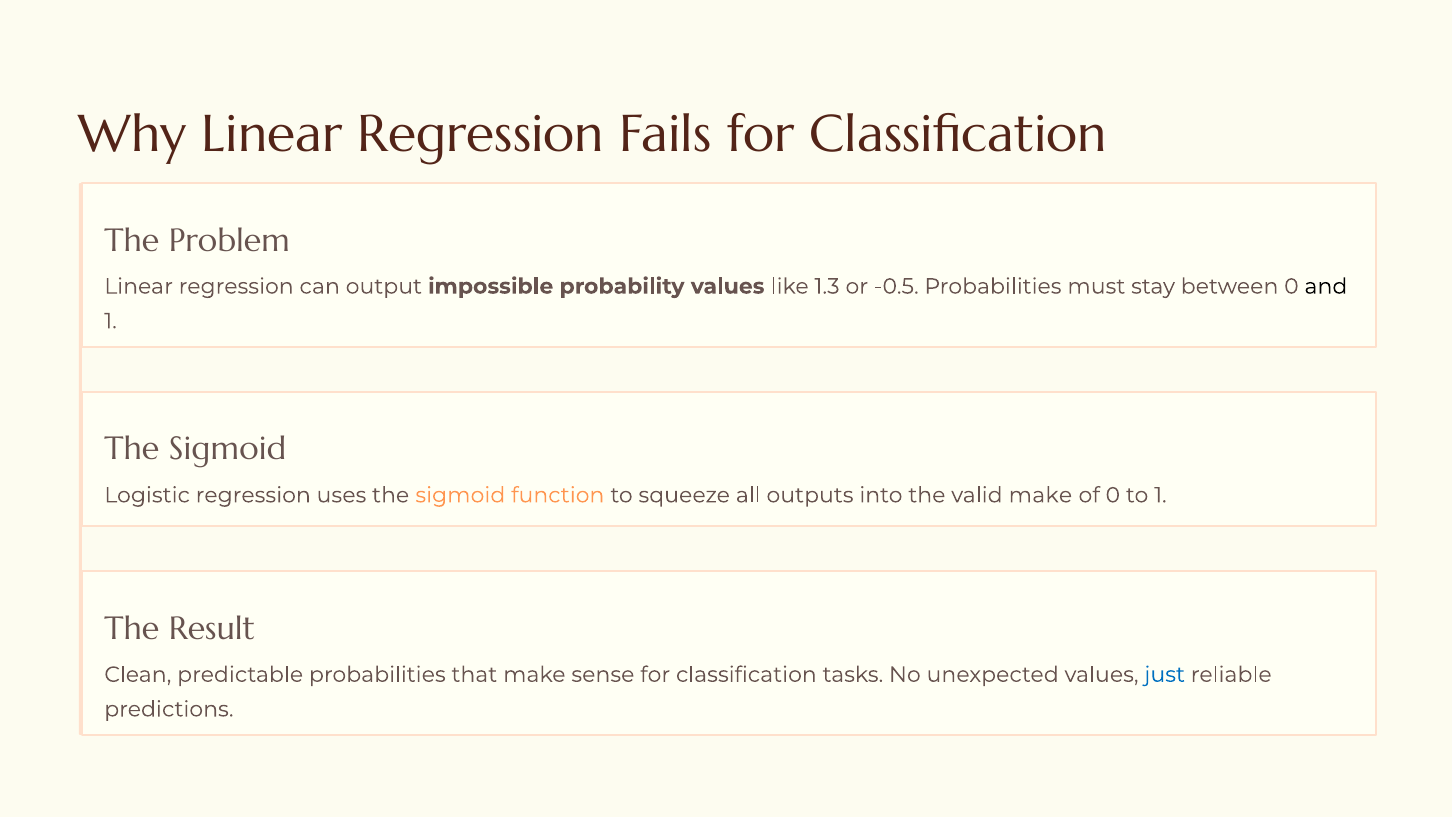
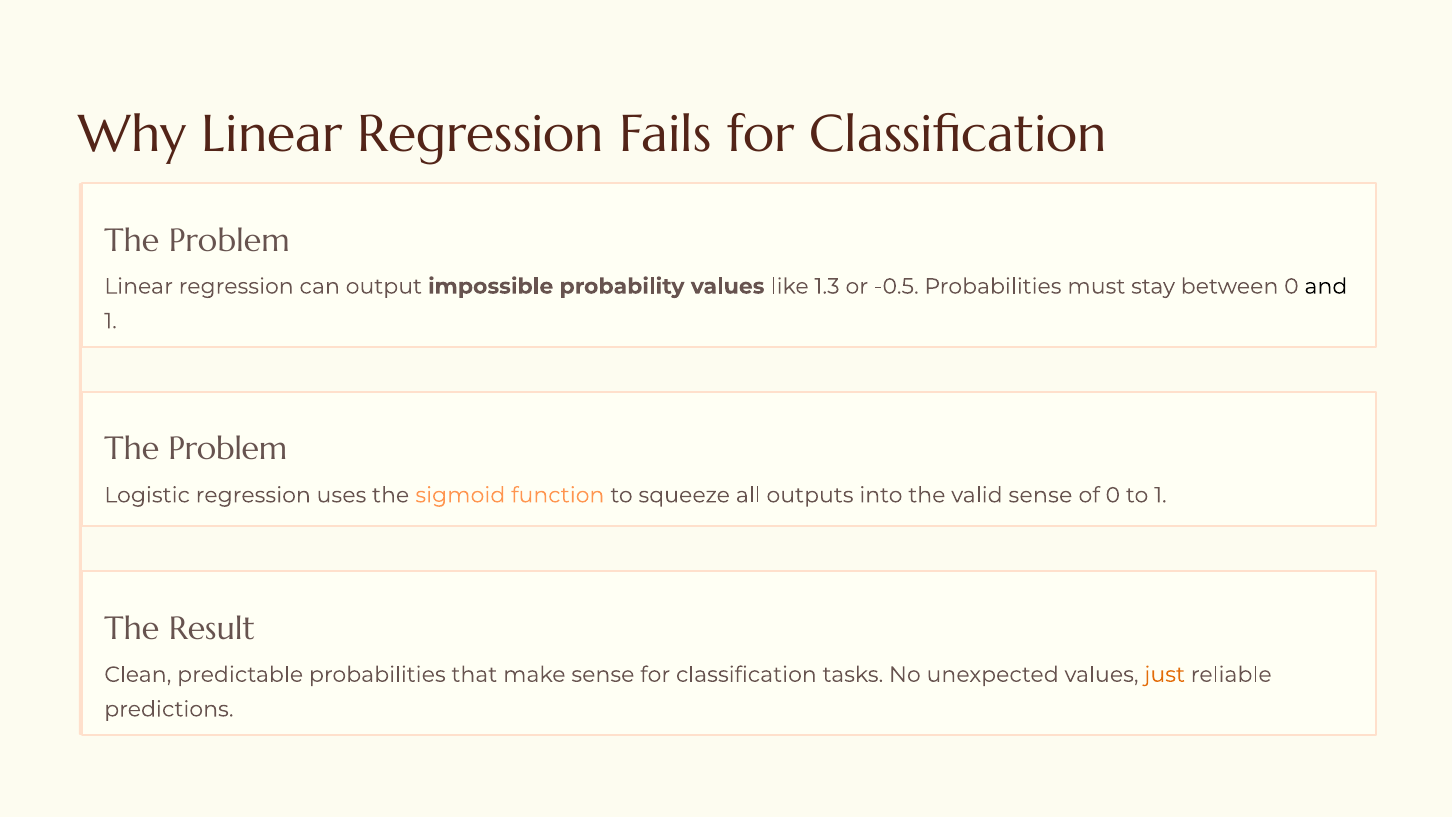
Sigmoid at (228, 449): Sigmoid -> Problem
valid make: make -> sense
just colour: blue -> orange
